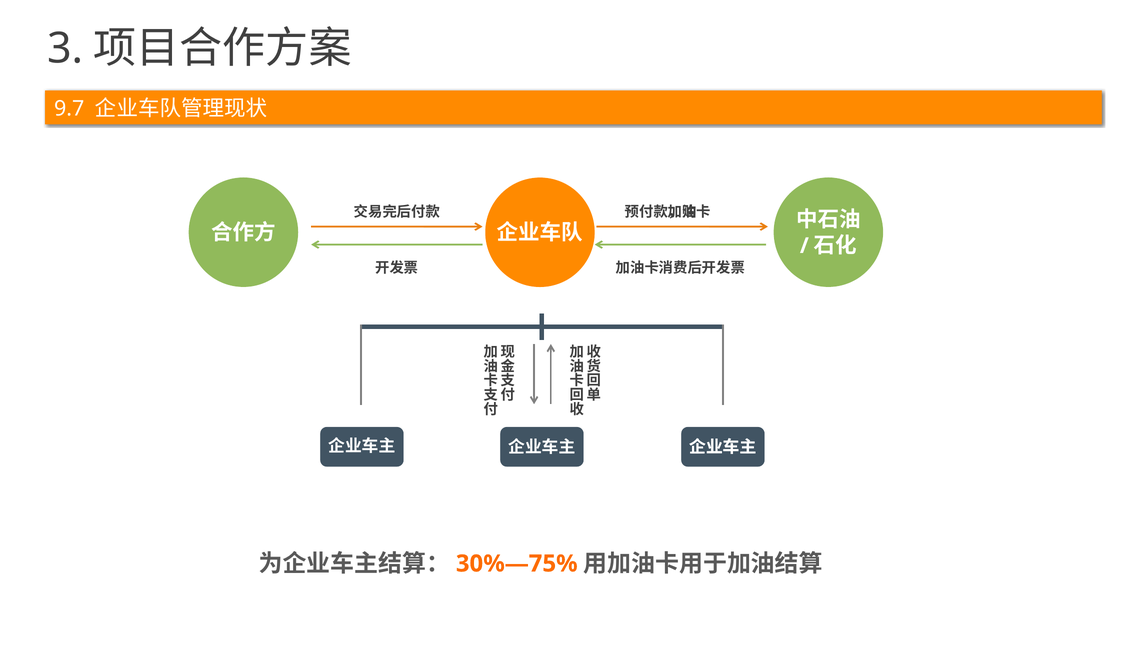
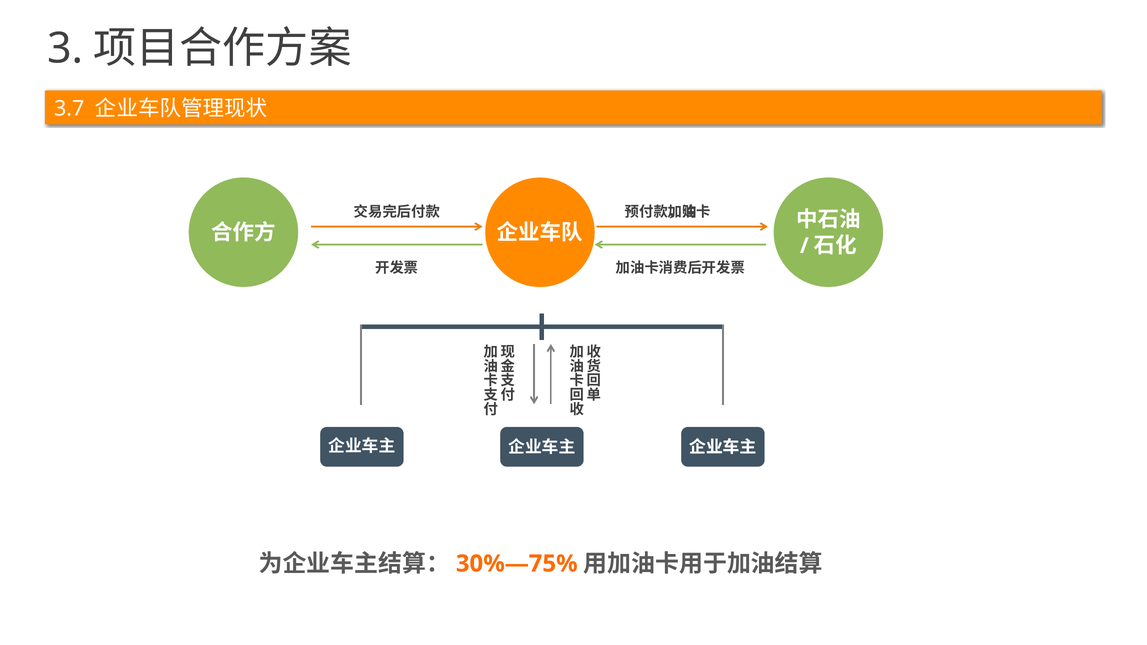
9.7: 9.7 -> 3.7
